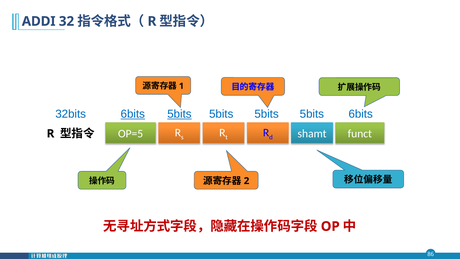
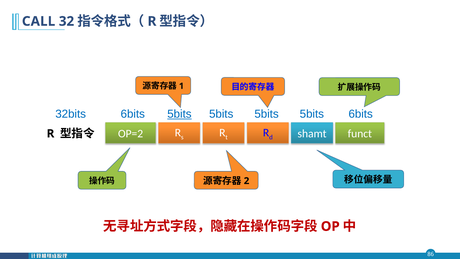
ADDI: ADDI -> CALL
6bits at (133, 114) underline: present -> none
OP=5: OP=5 -> OP=2
